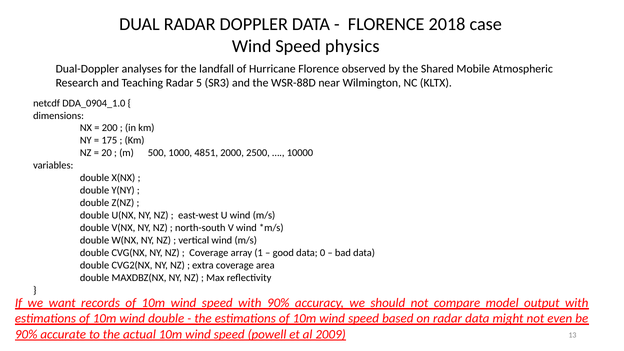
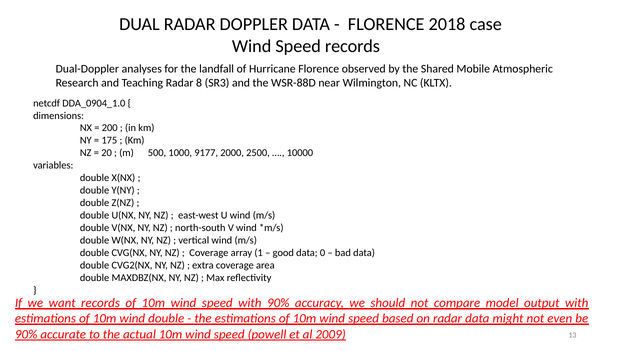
Speed physics: physics -> records
5: 5 -> 8
4851: 4851 -> 9177
